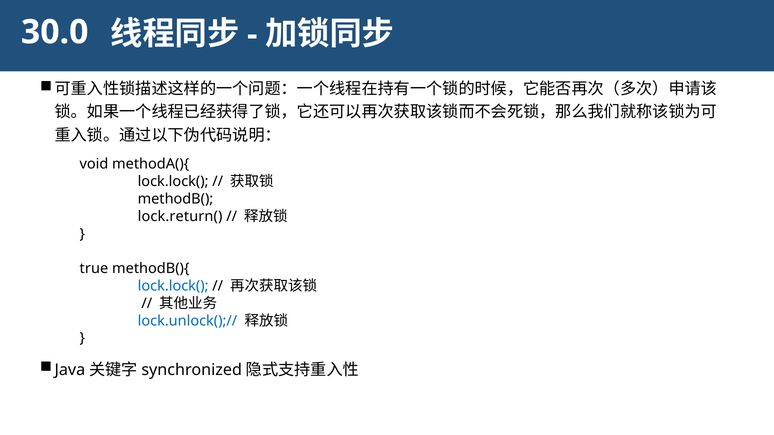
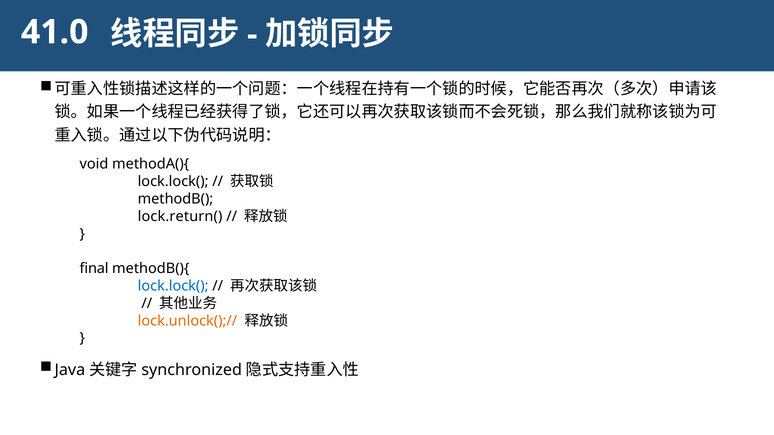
30.0: 30.0 -> 41.0
true: true -> final
lock.unlock();// colour: blue -> orange
